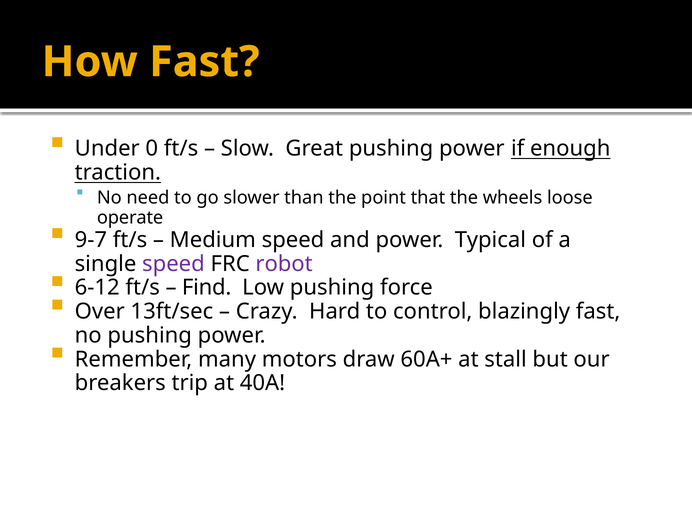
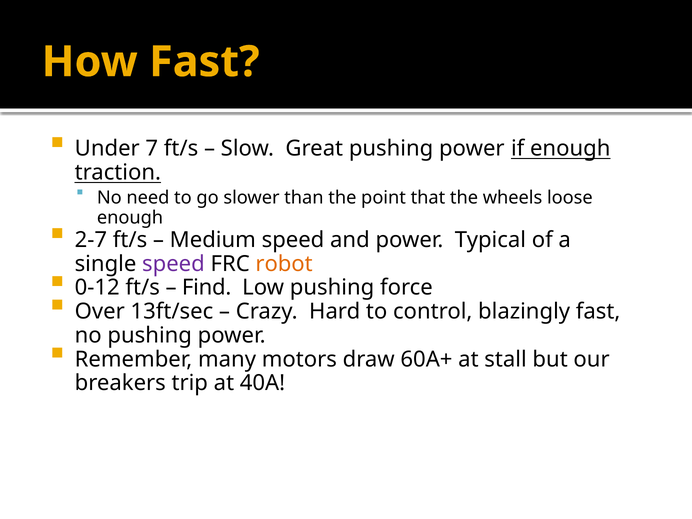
0: 0 -> 7
operate at (130, 218): operate -> enough
9-7: 9-7 -> 2-7
robot colour: purple -> orange
6-12: 6-12 -> 0-12
